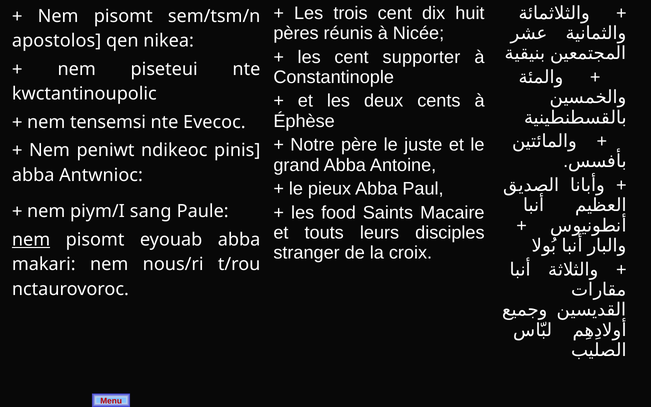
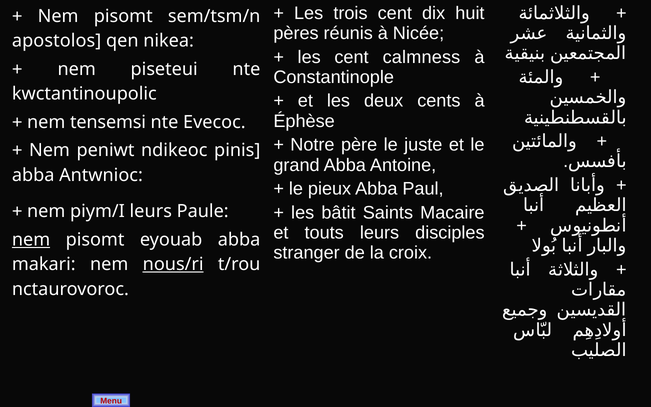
supporter: supporter -> calmness
piym/I sang: sang -> leurs
food: food -> bâtit
nous/ri underline: none -> present
